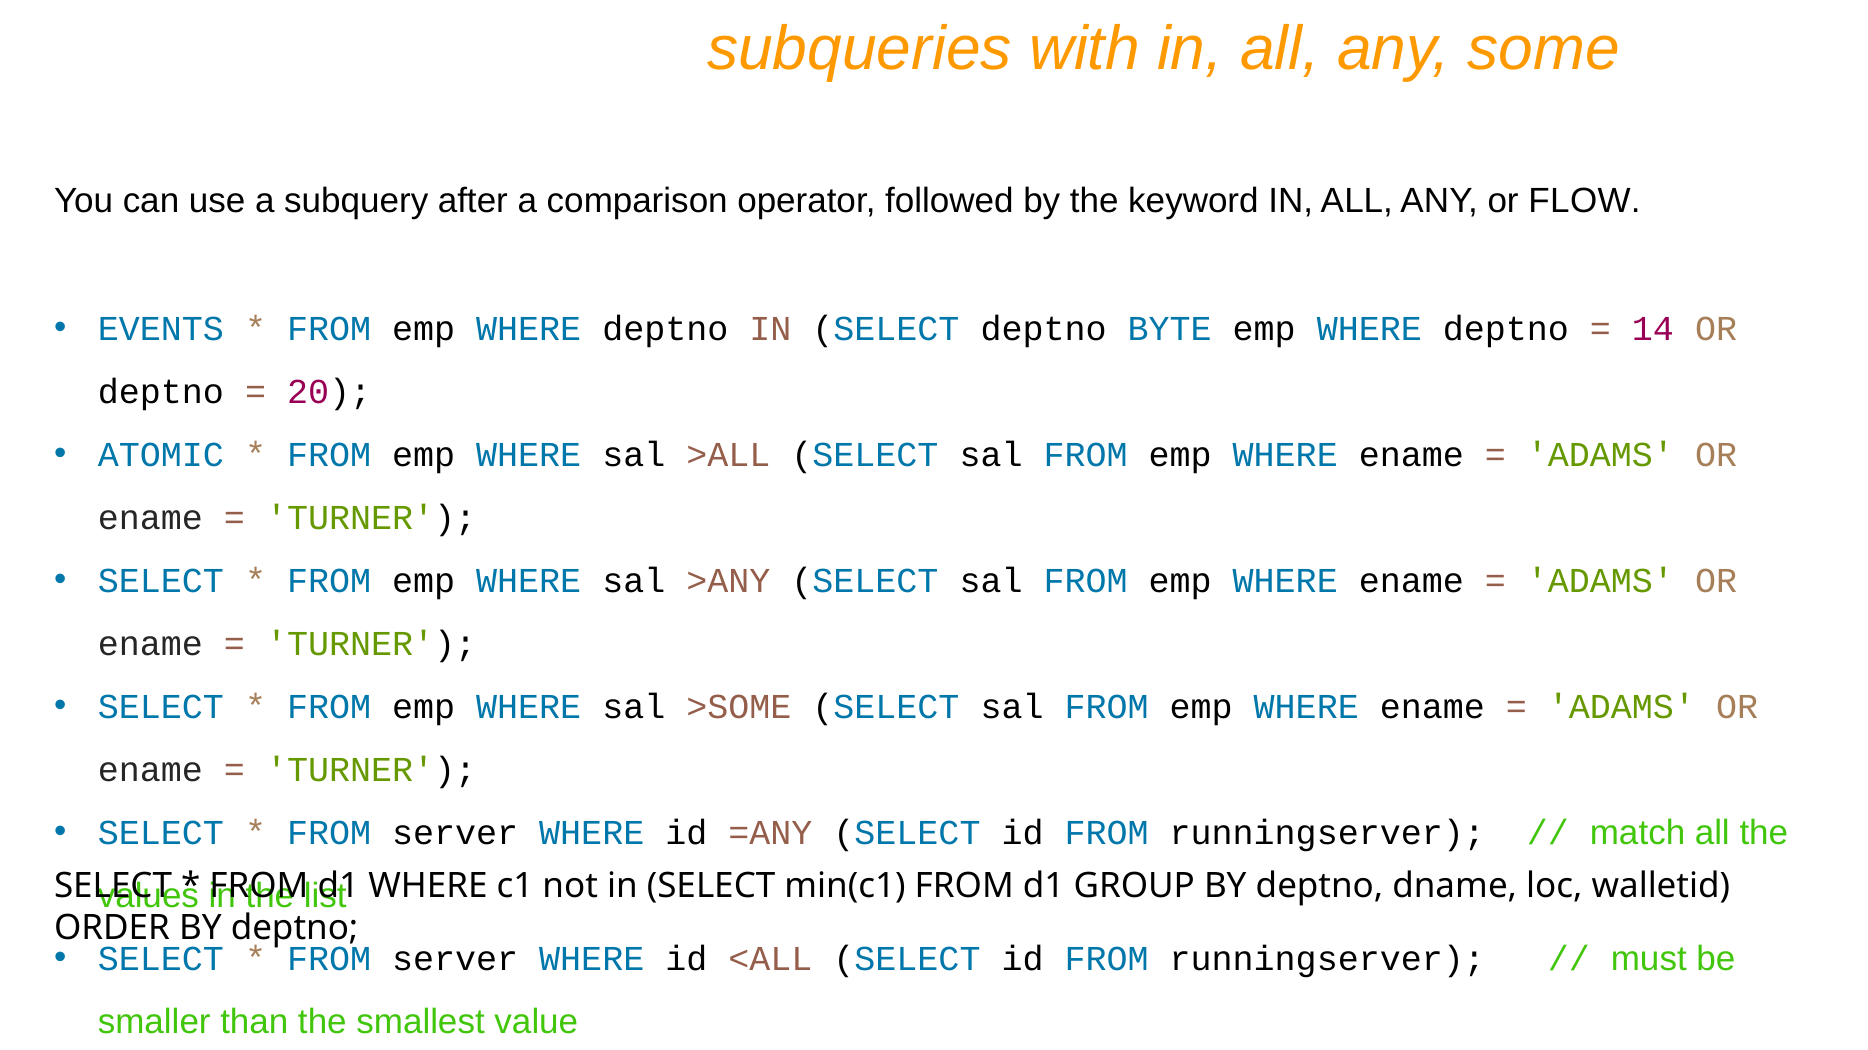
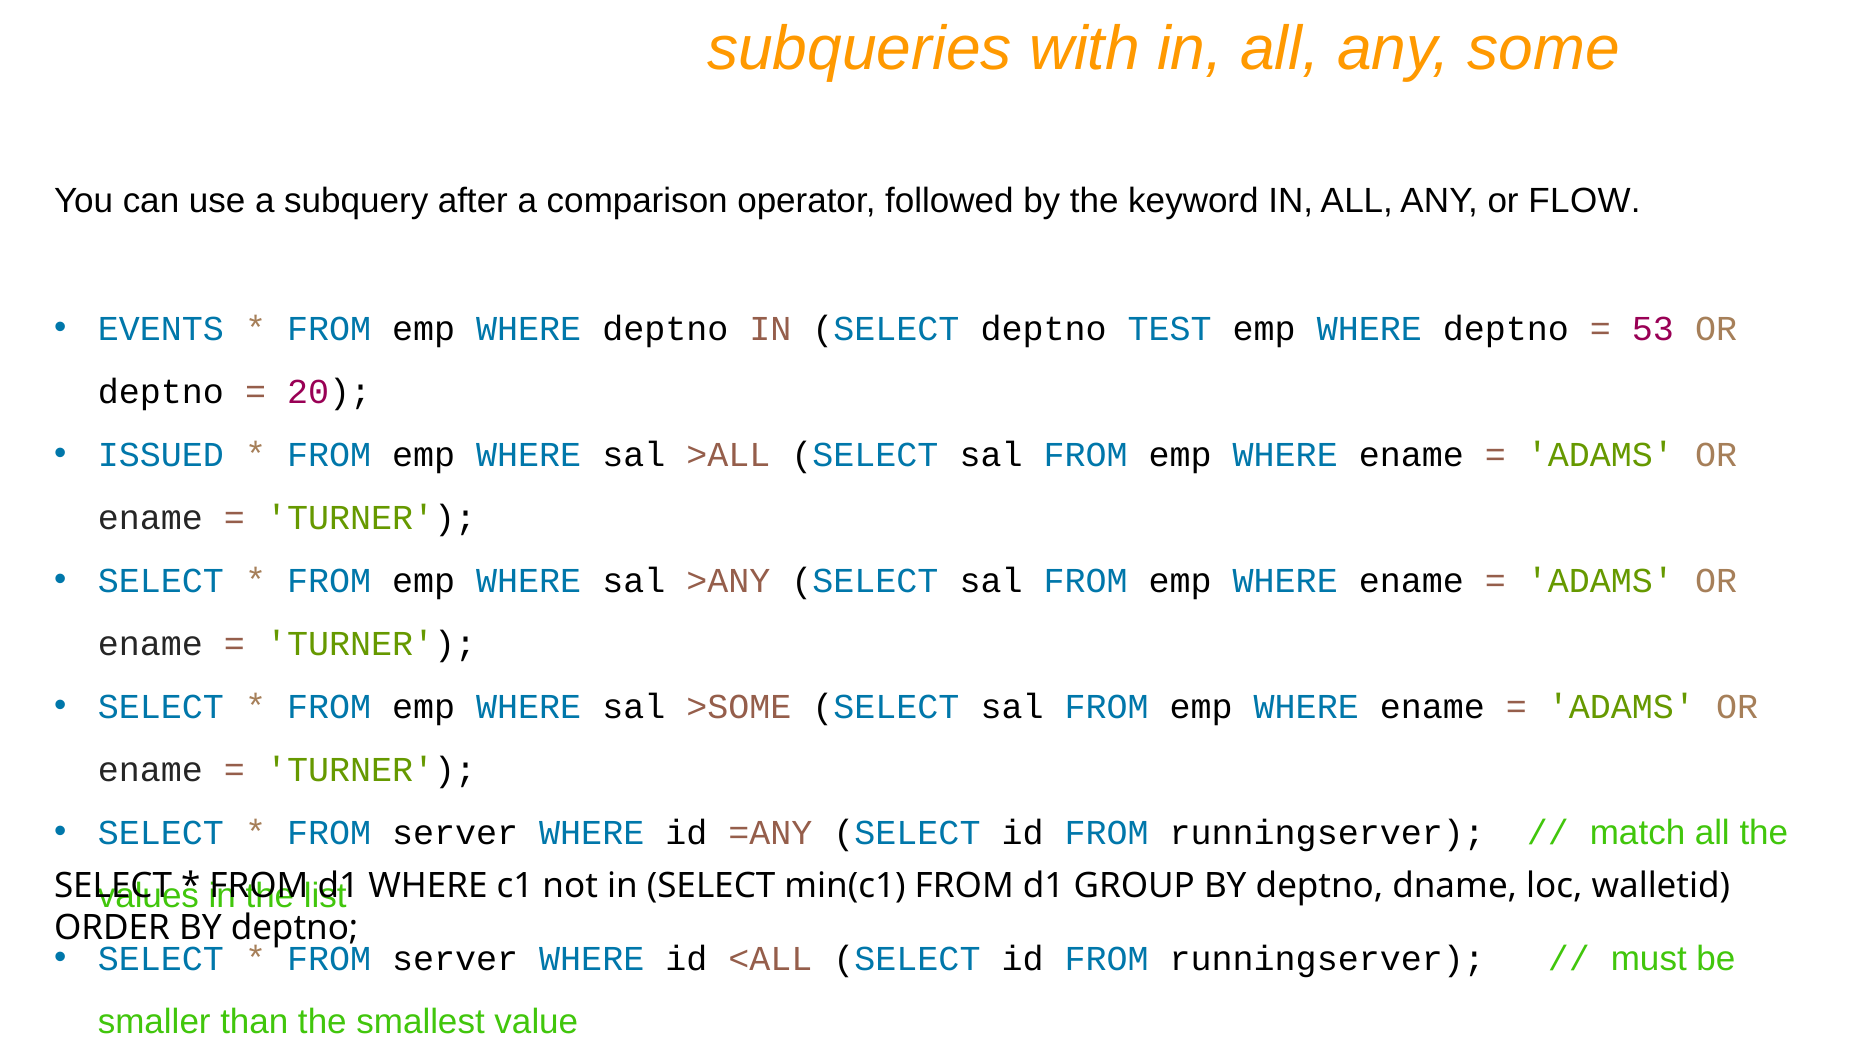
BYTE: BYTE -> TEST
14: 14 -> 53
ATOMIC: ATOMIC -> ISSUED
